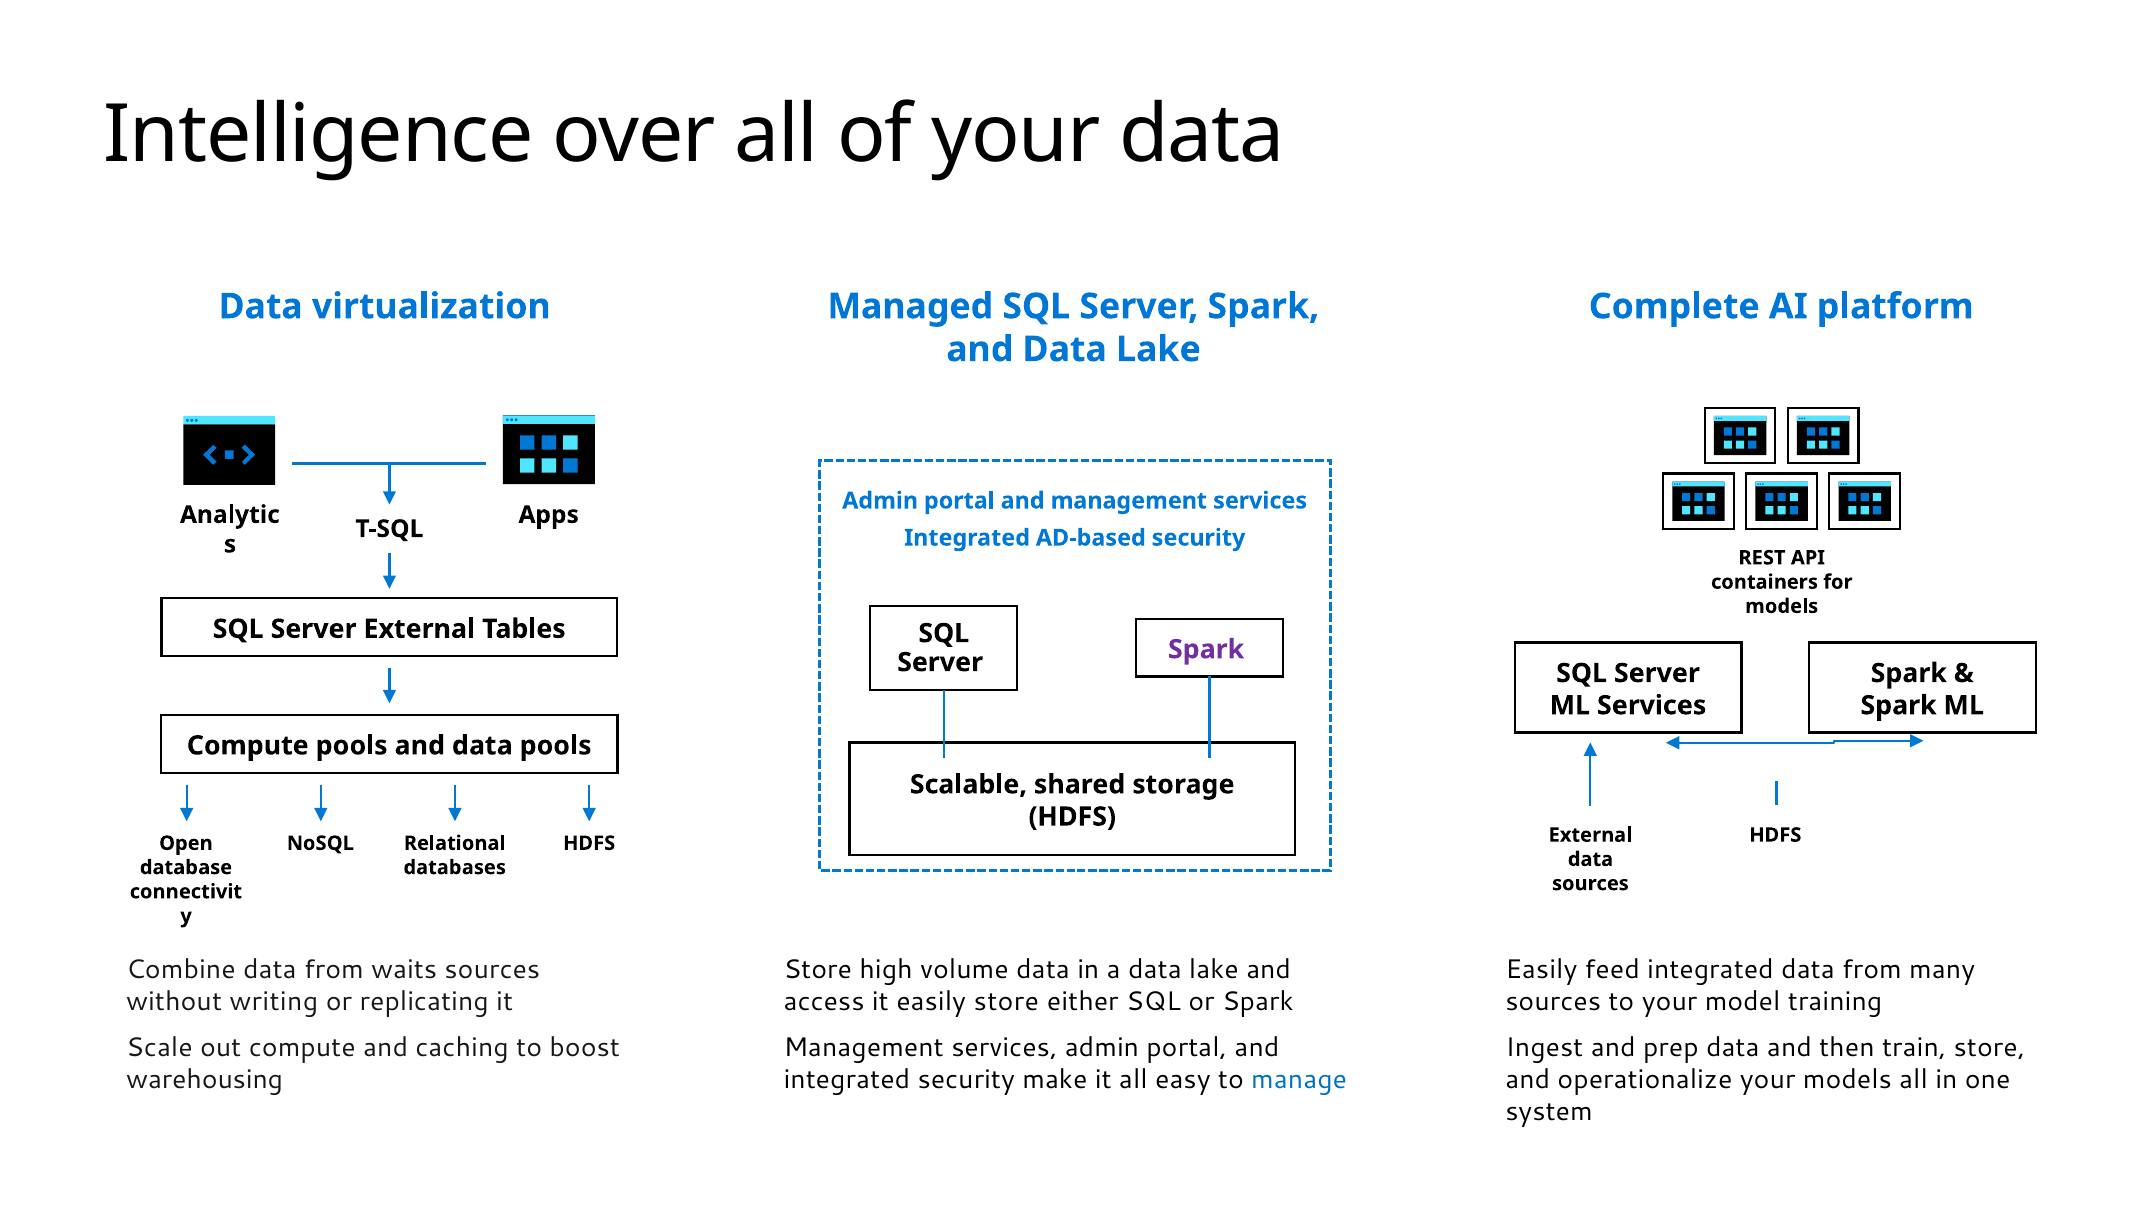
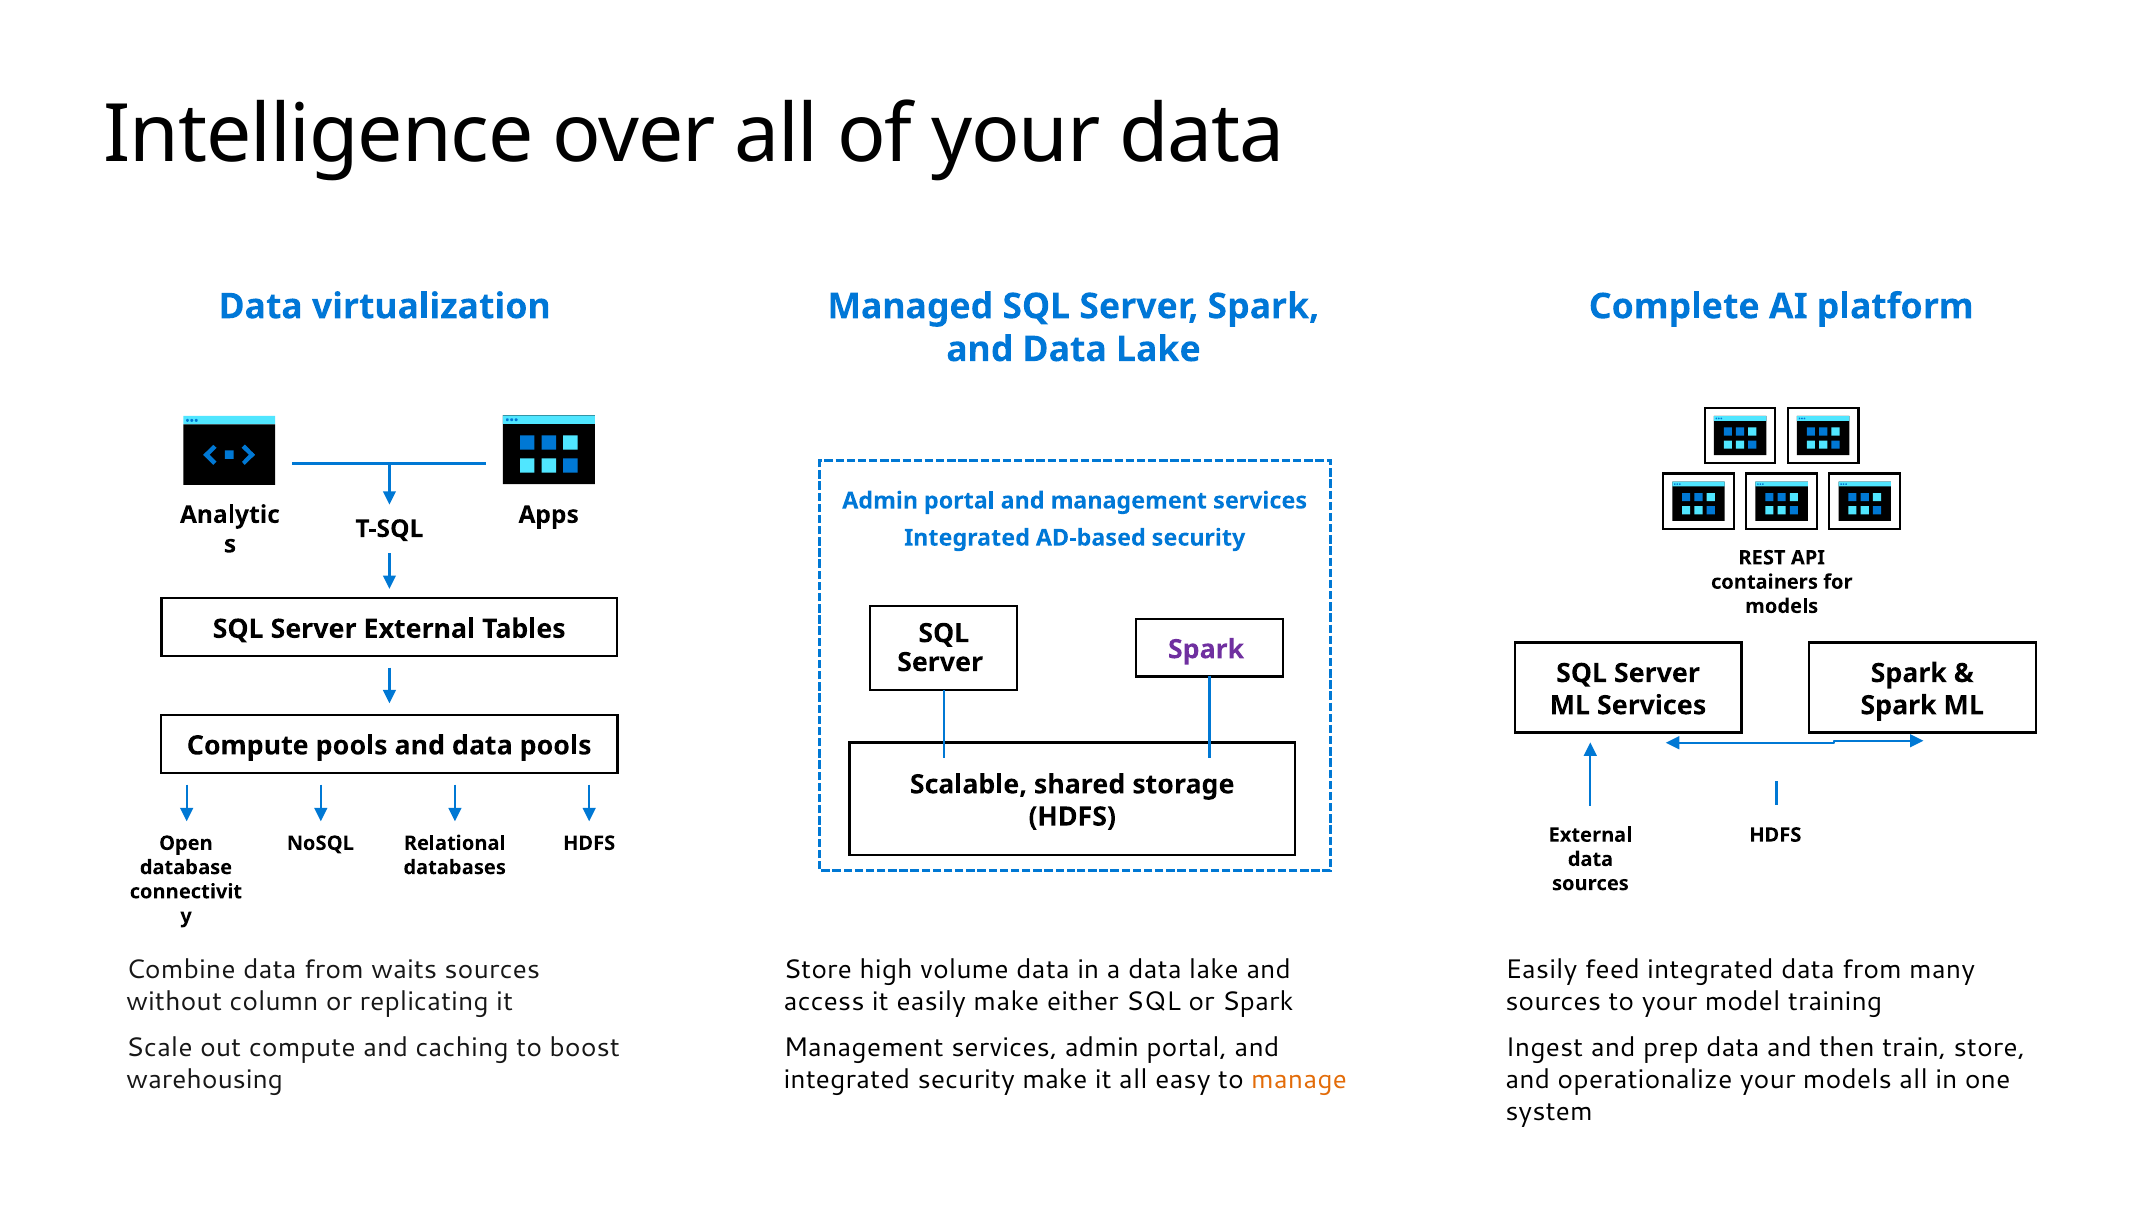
writing: writing -> column
easily store: store -> make
manage colour: blue -> orange
